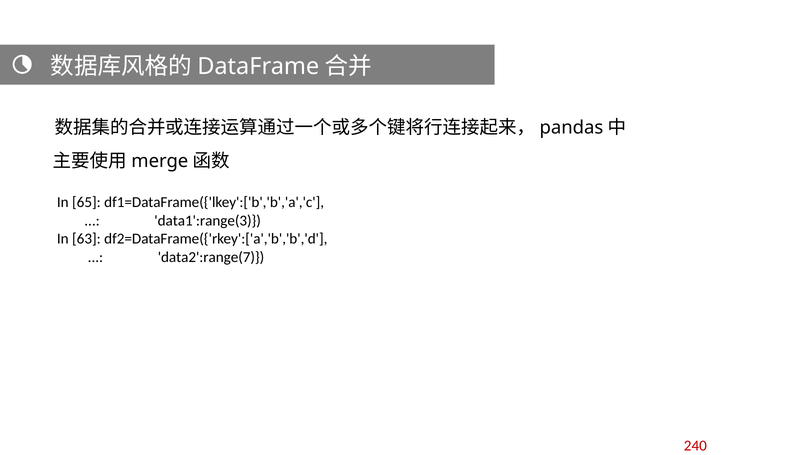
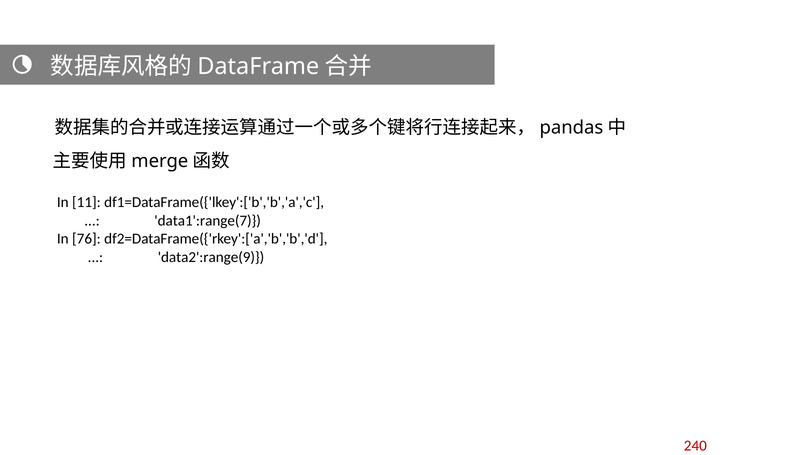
65: 65 -> 11
data1':range(3: data1':range(3 -> data1':range(7
63: 63 -> 76
data2':range(7: data2':range(7 -> data2':range(9
